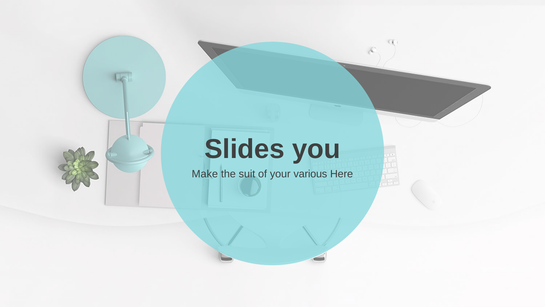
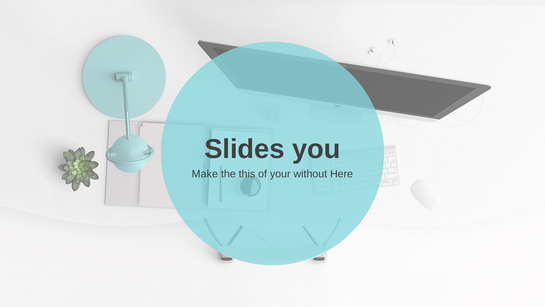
suit: suit -> this
various: various -> without
